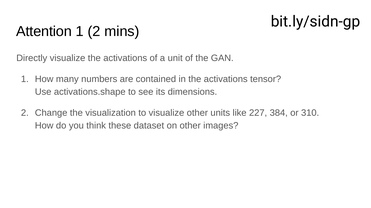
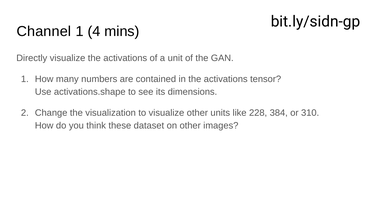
Attention: Attention -> Channel
1 2: 2 -> 4
227: 227 -> 228
